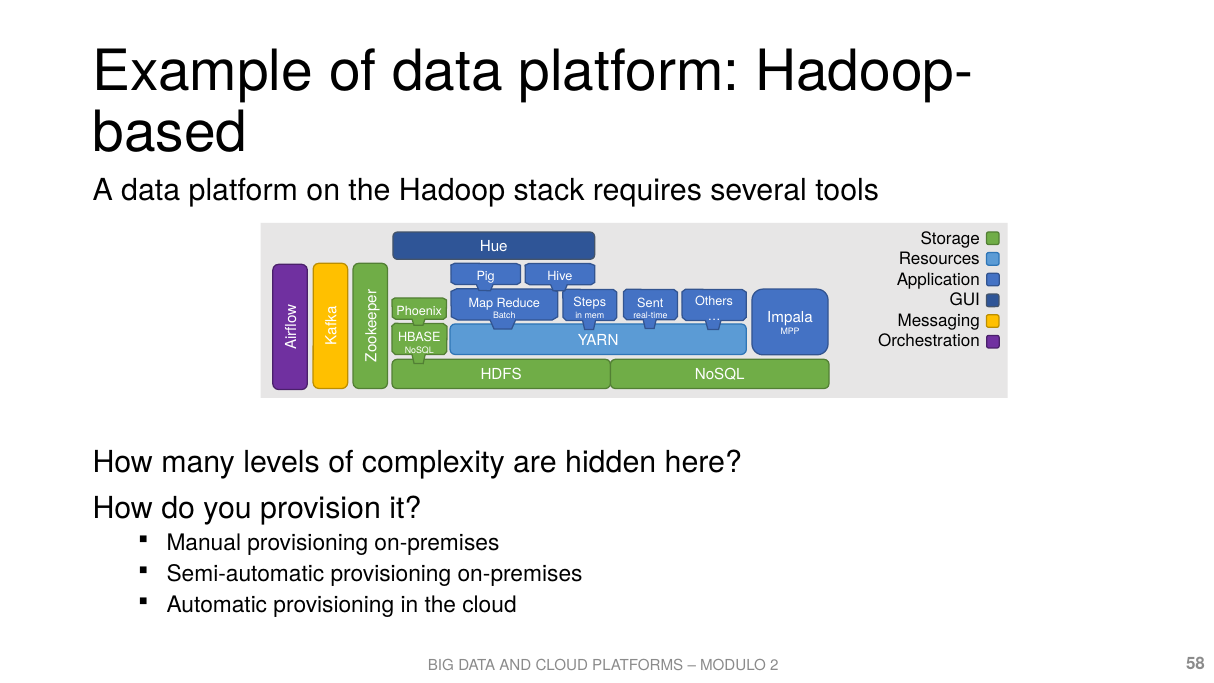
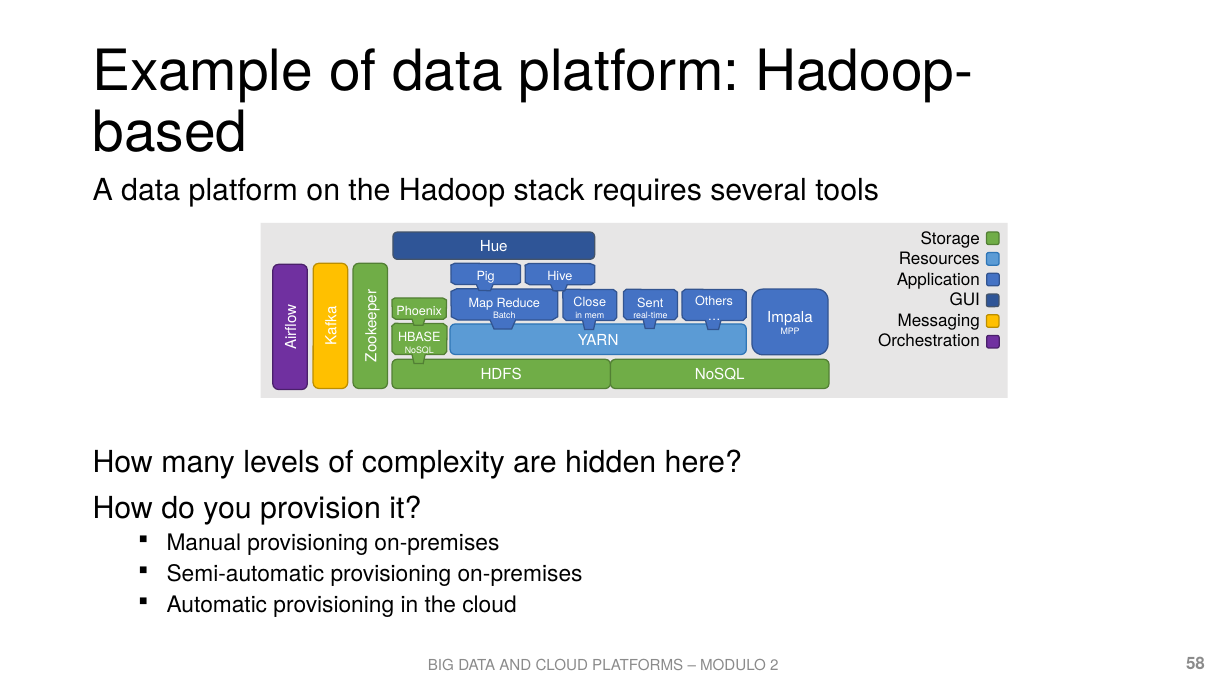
Steps: Steps -> Close
